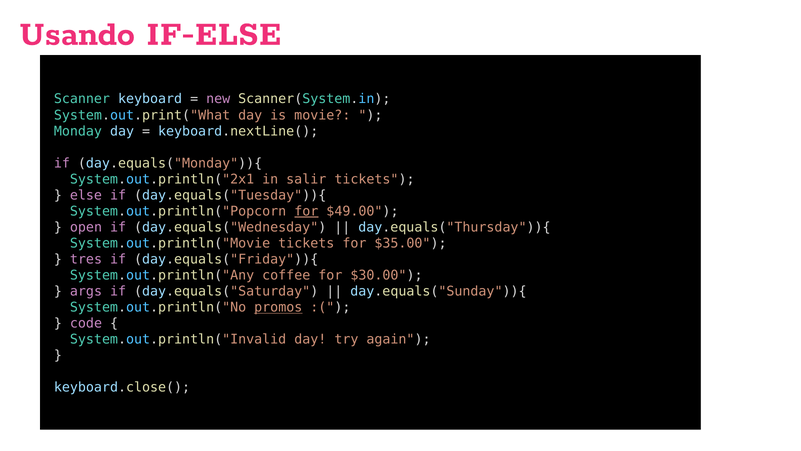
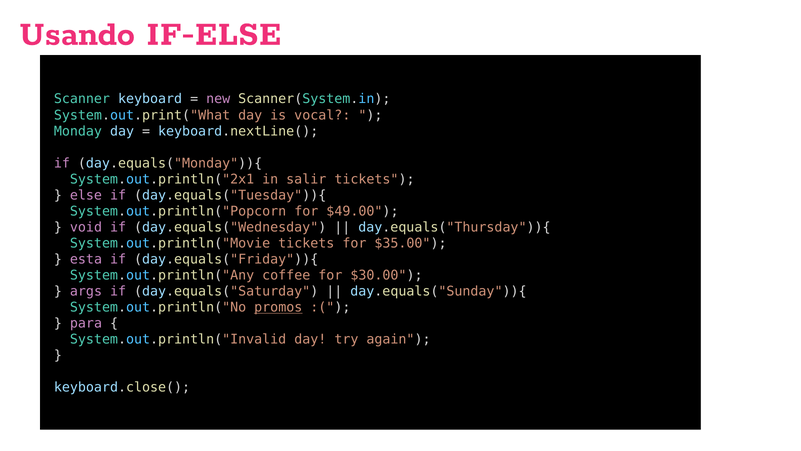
movie: movie -> vocal
for at (306, 211) underline: present -> none
open: open -> void
tres: tres -> esta
code: code -> para
